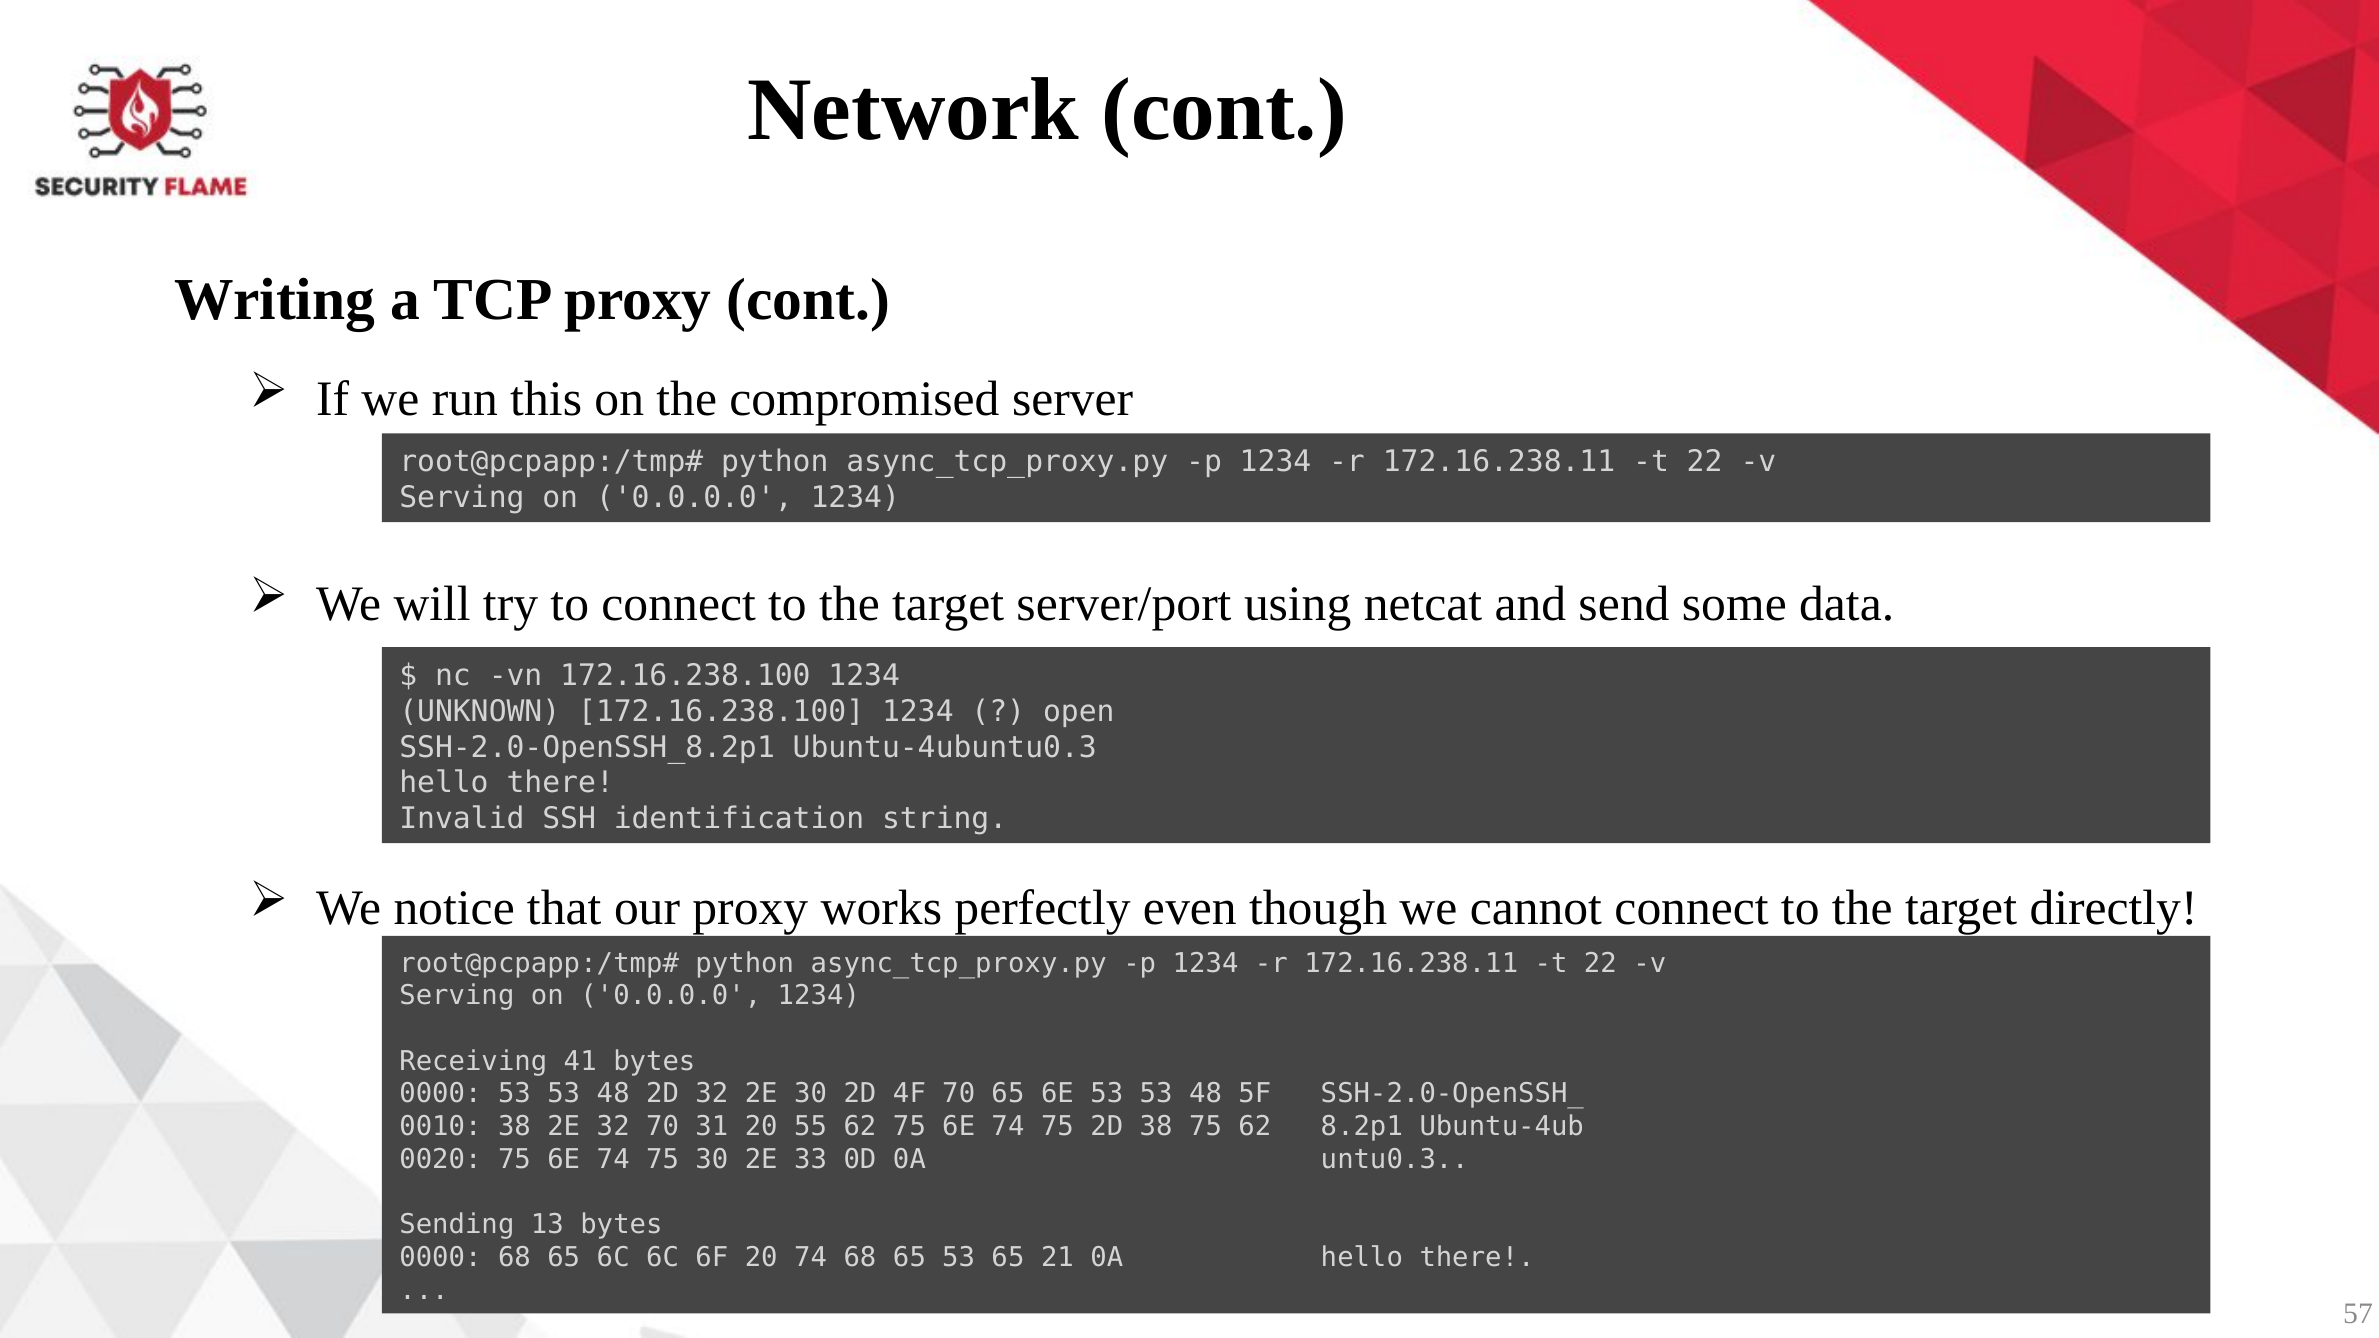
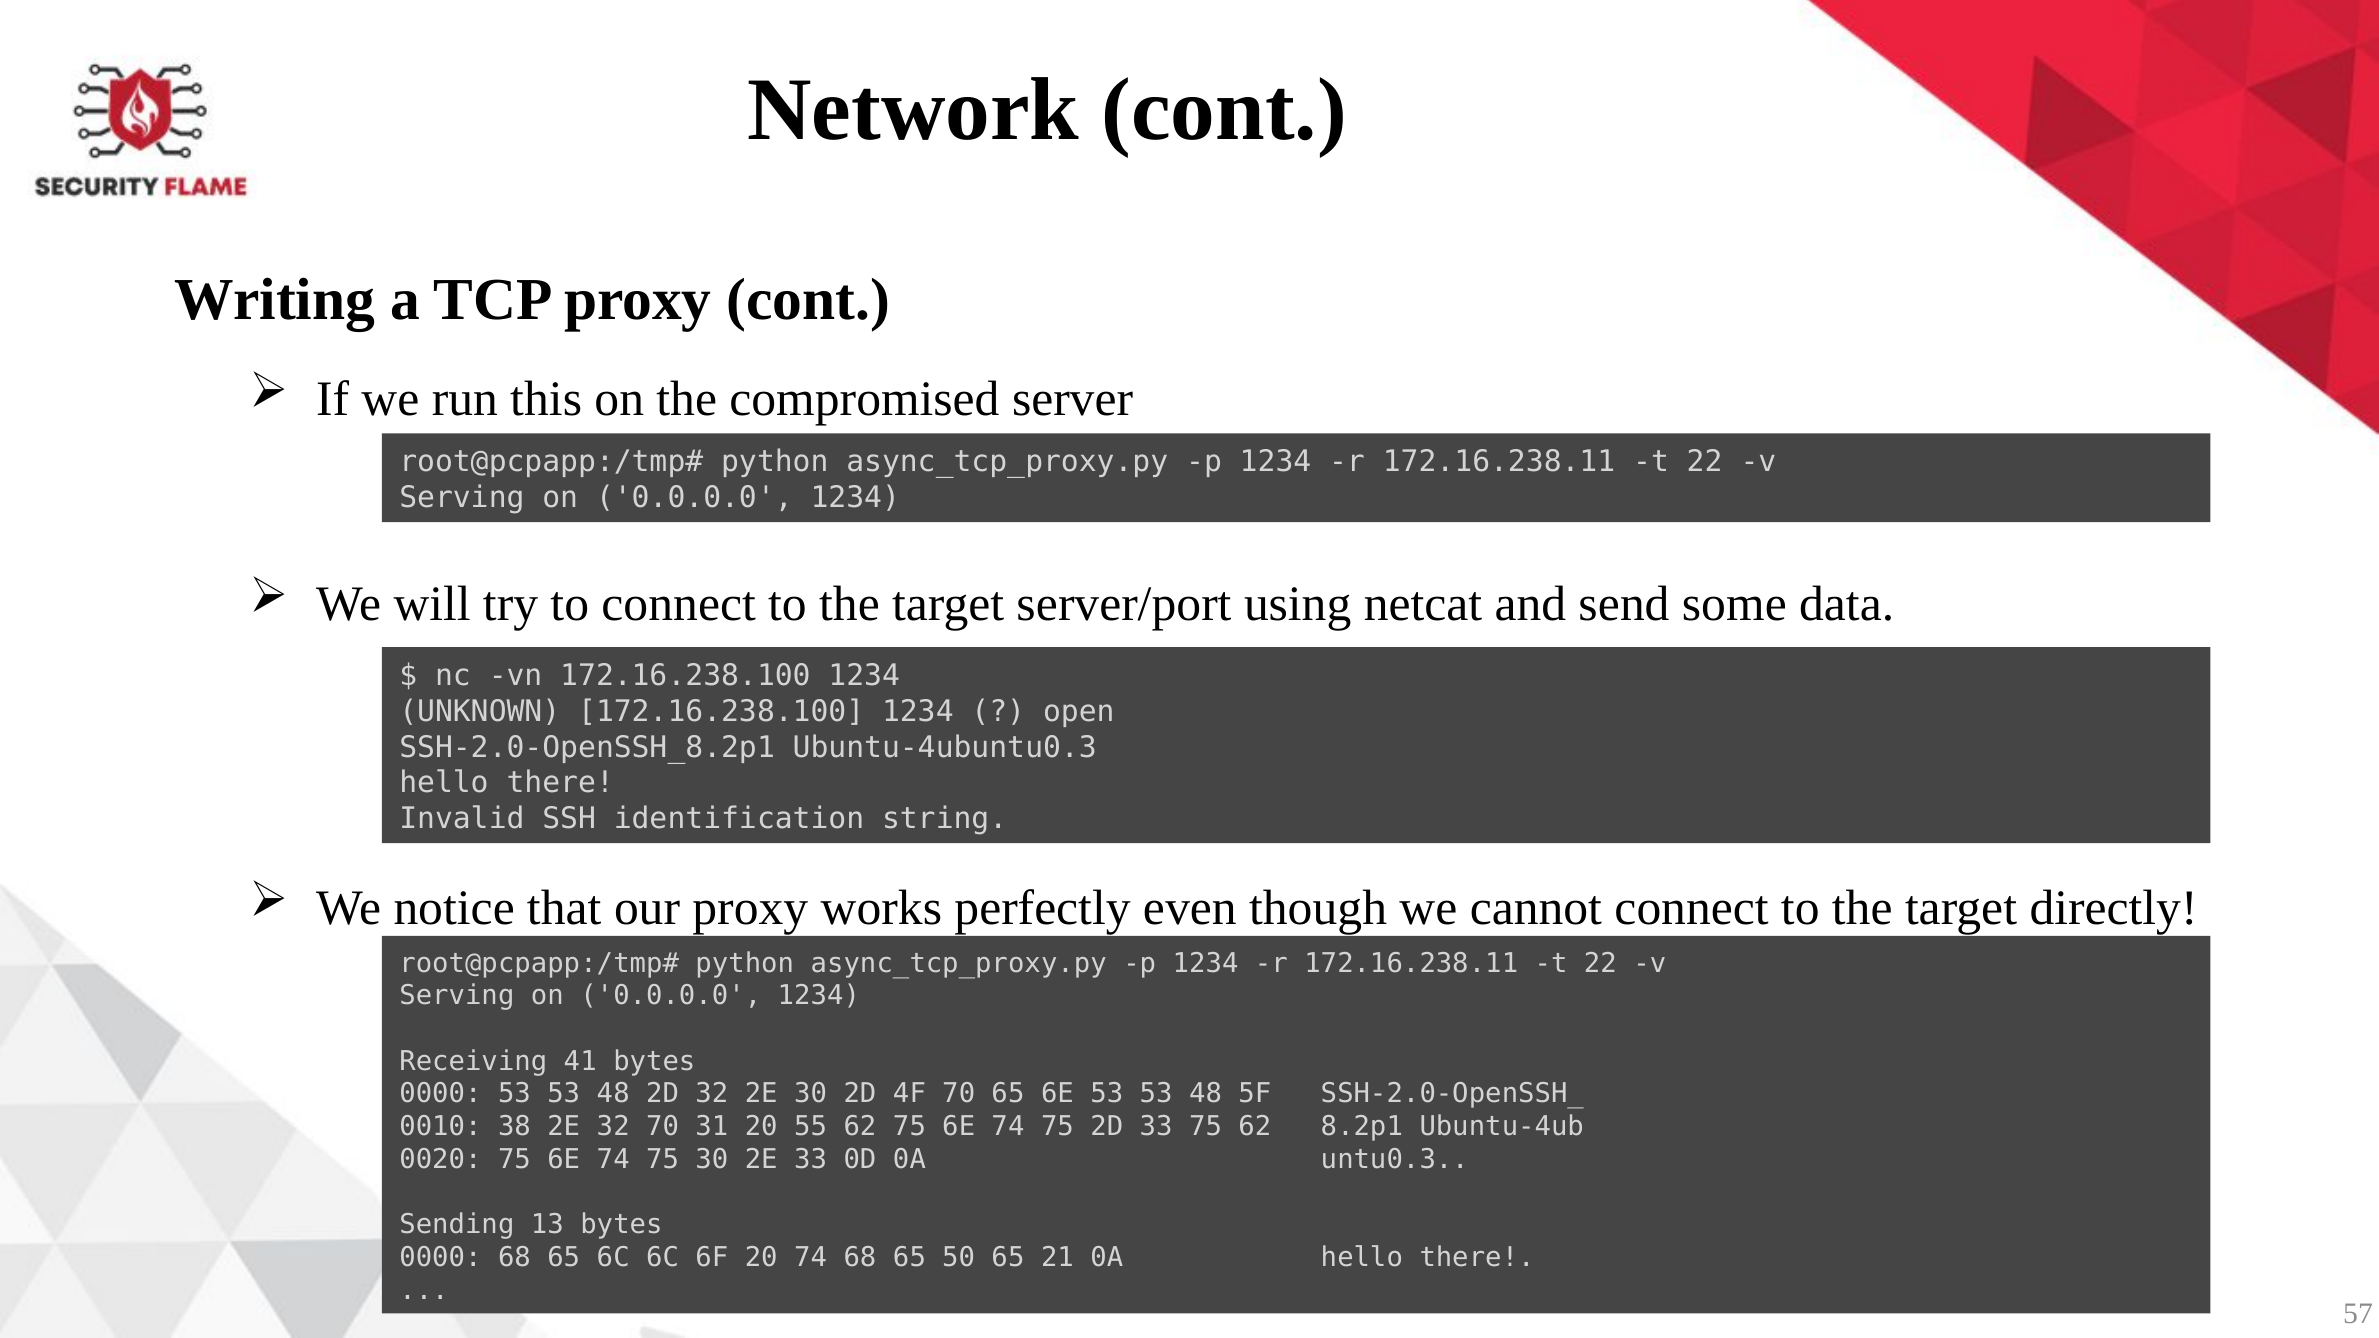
2D 38: 38 -> 33
65 53: 53 -> 50
